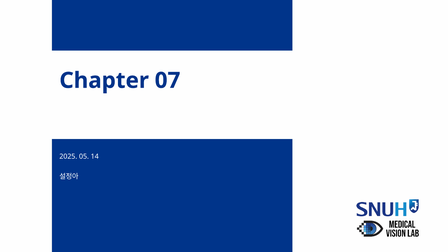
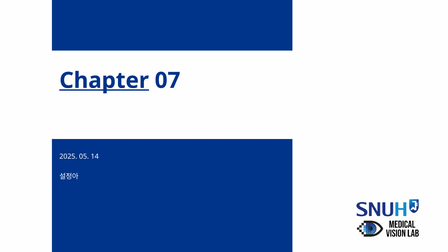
Chapter underline: none -> present
